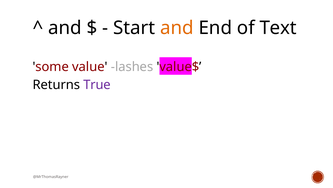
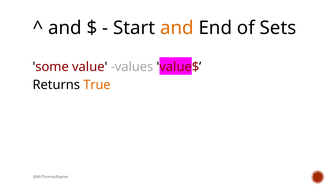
Text: Text -> Sets
lashes: lashes -> values
True colour: purple -> orange
